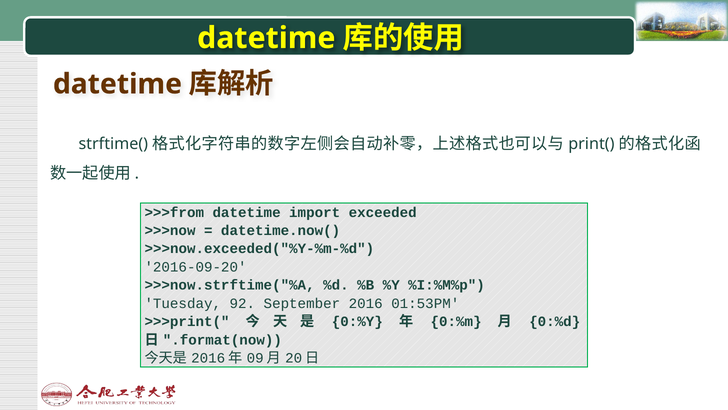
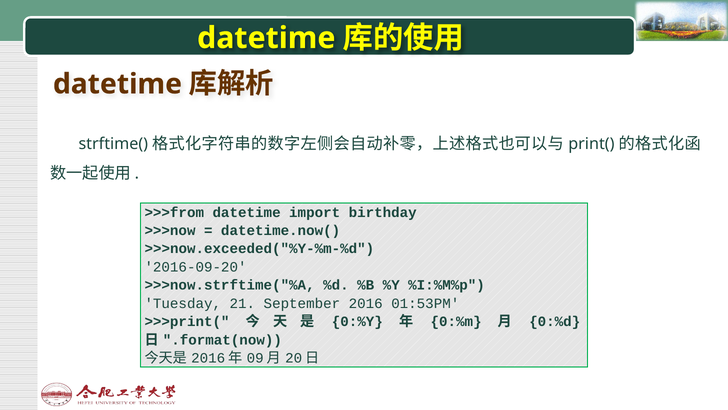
exceeded: exceeded -> birthday
92: 92 -> 21
